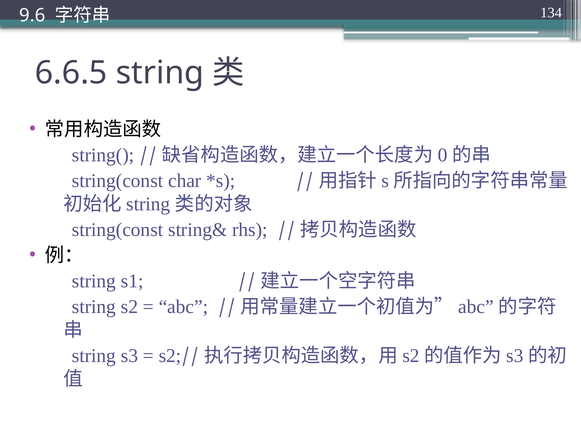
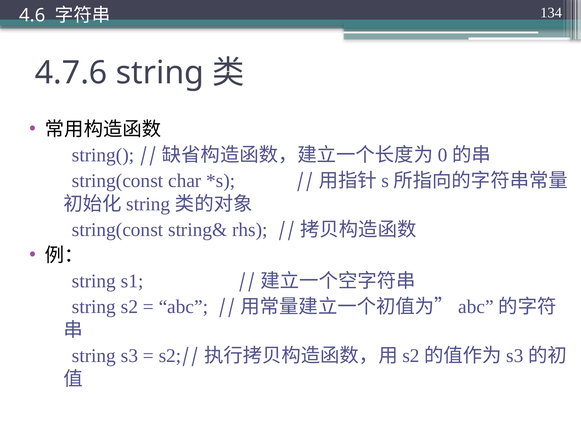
9.6: 9.6 -> 4.6
6.6.5: 6.6.5 -> 4.7.6
